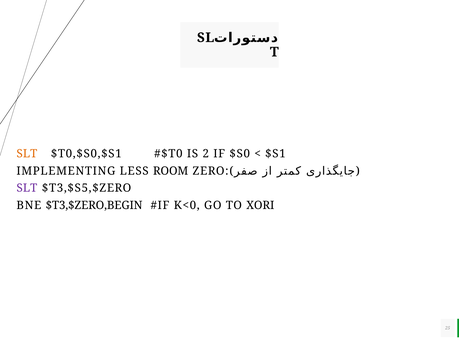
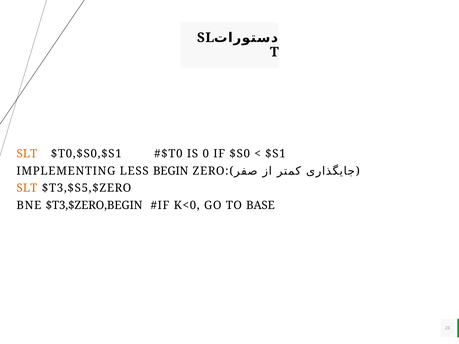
2: 2 -> 0
ROOM: ROOM -> BEGIN
SLT at (27, 188) colour: purple -> orange
XORI: XORI -> BASE
